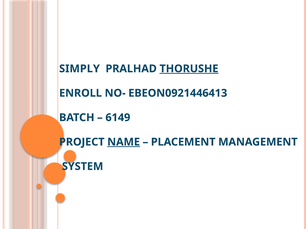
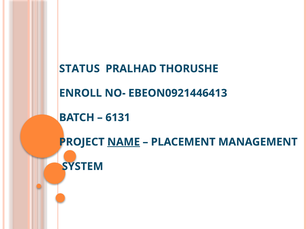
SIMPLY: SIMPLY -> STATUS
THORUSHE underline: present -> none
6149: 6149 -> 6131
